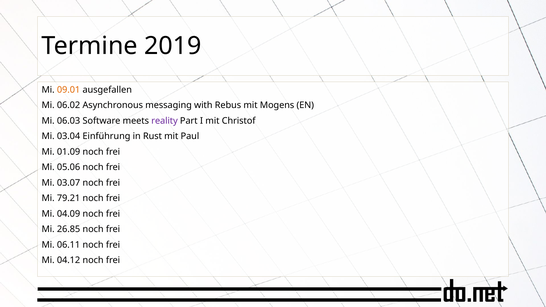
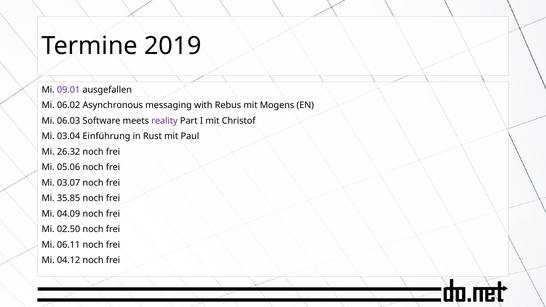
09.01 colour: orange -> purple
01.09: 01.09 -> 26.32
79.21: 79.21 -> 35.85
26.85: 26.85 -> 02.50
